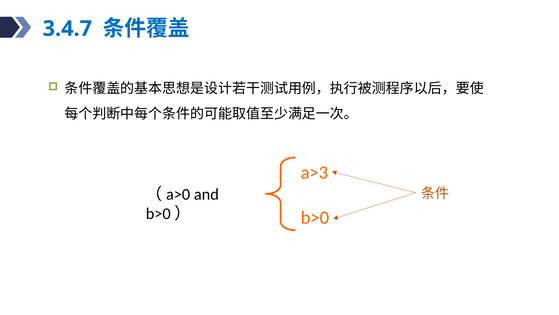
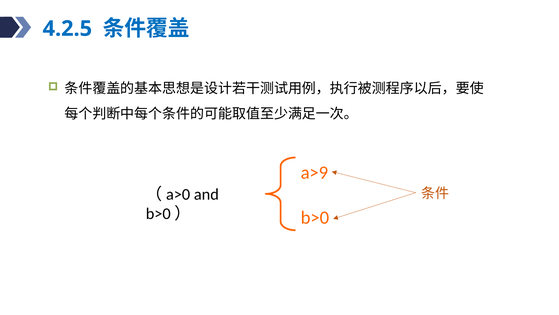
3.4.7: 3.4.7 -> 4.2.5
a>3: a>3 -> a>9
